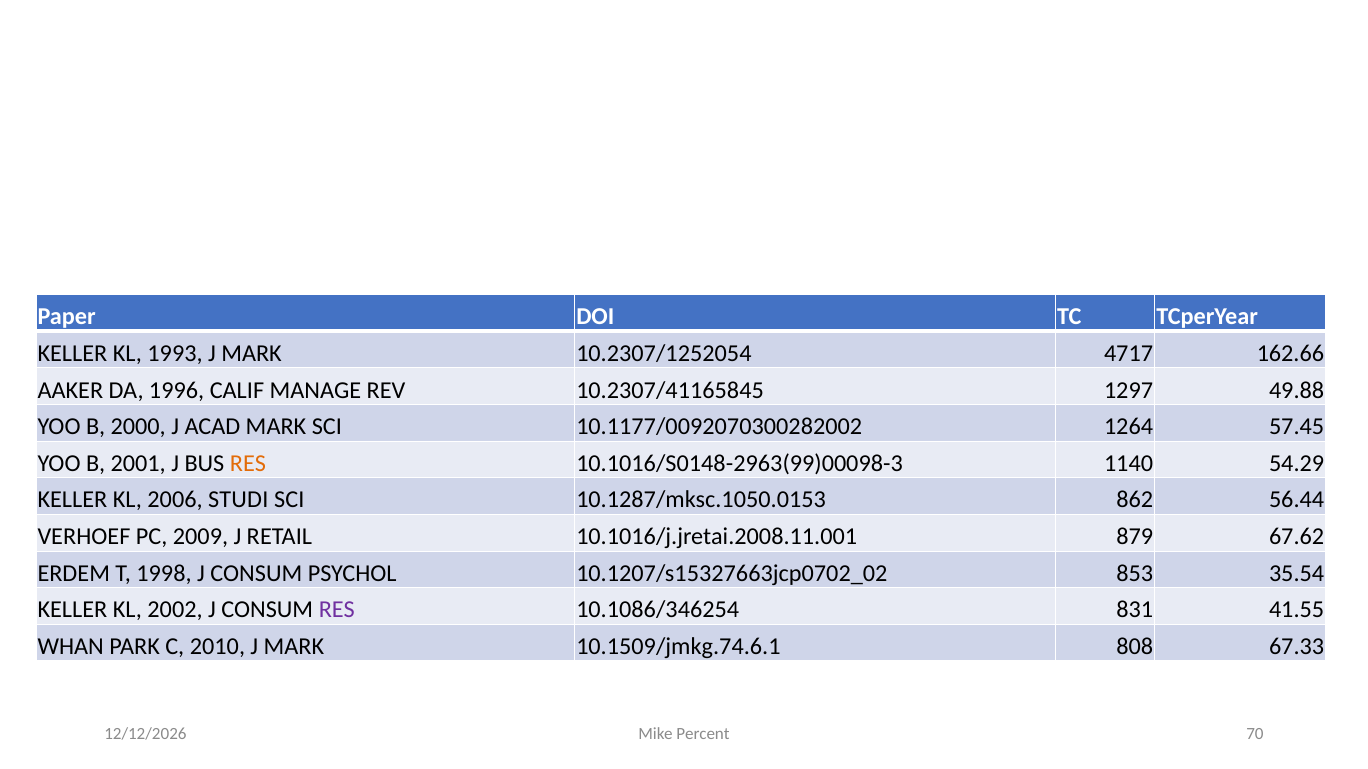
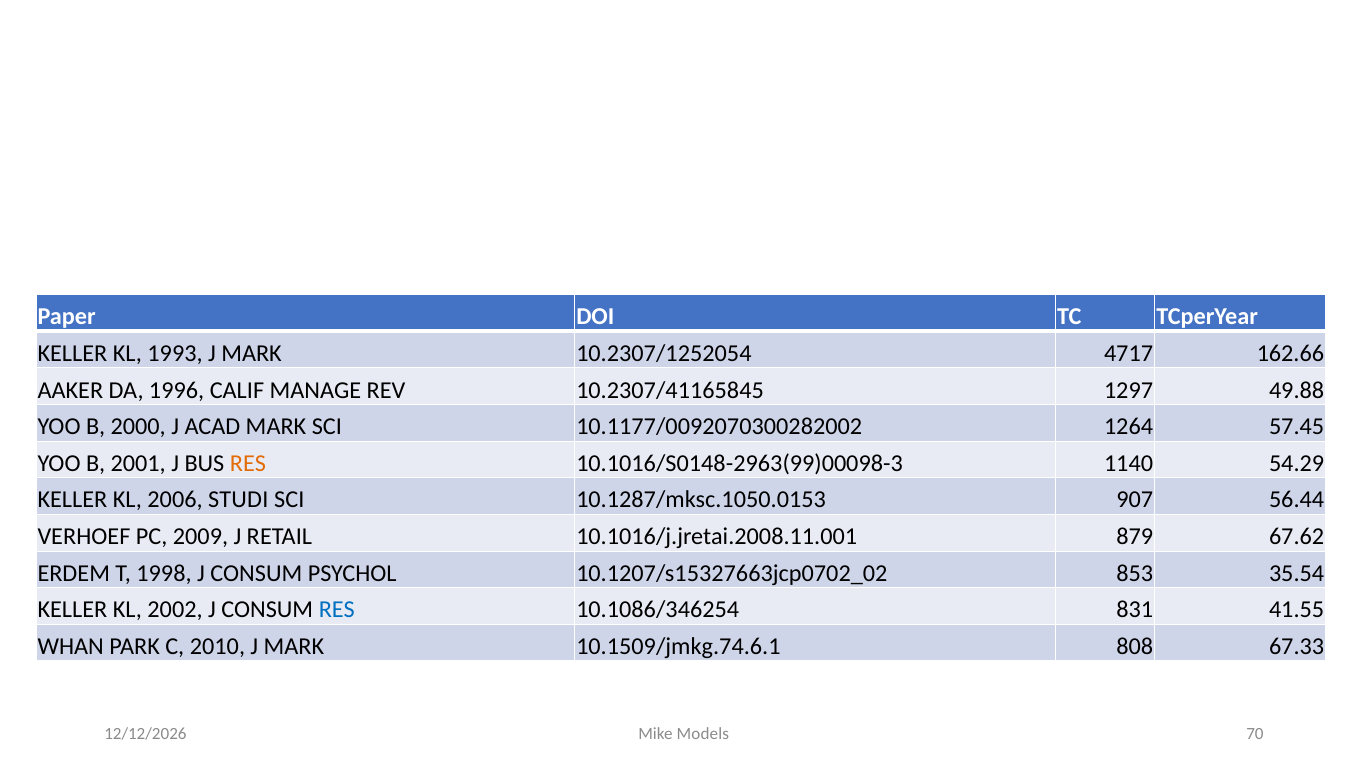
862: 862 -> 907
RES at (337, 610) colour: purple -> blue
Percent: Percent -> Models
